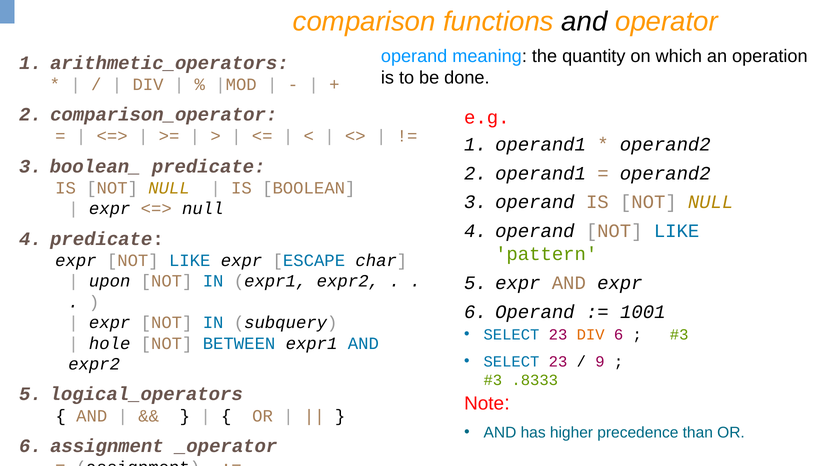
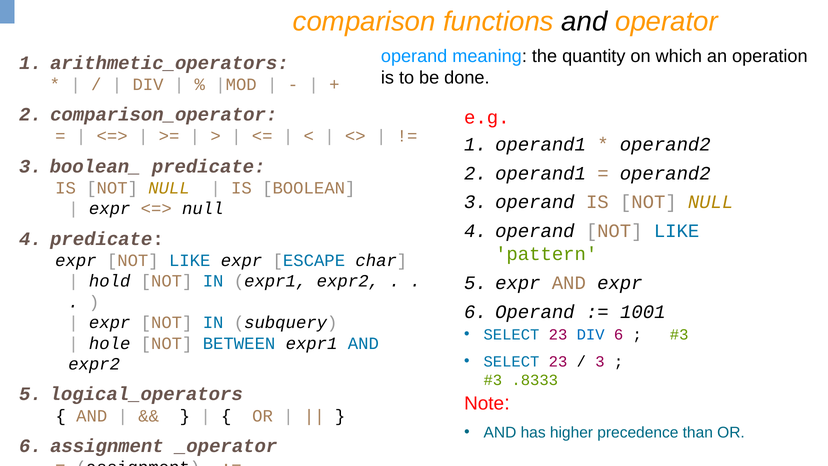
upon: upon -> hold
DIV at (591, 334) colour: orange -> blue
9 at (600, 361): 9 -> 3
